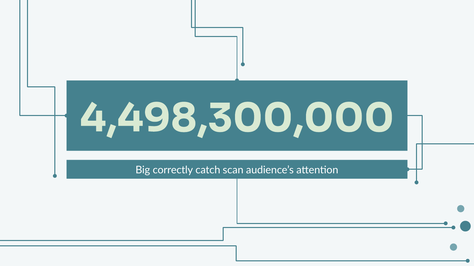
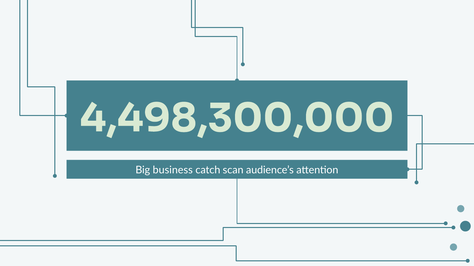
correctly: correctly -> business
